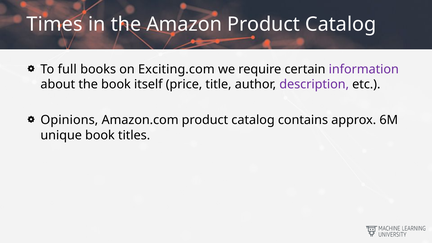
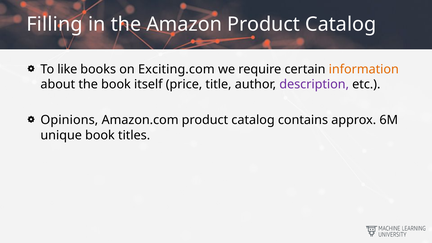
Times: Times -> Filling
full: full -> like
information colour: purple -> orange
